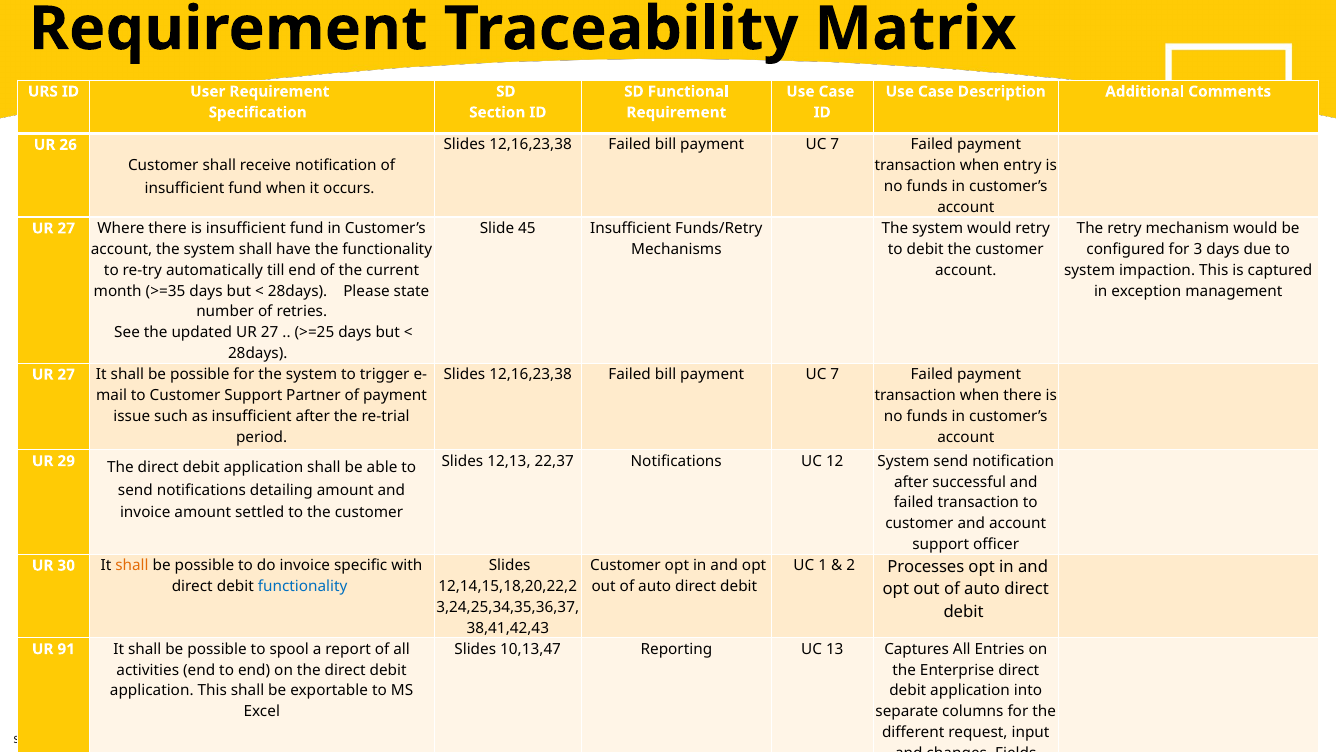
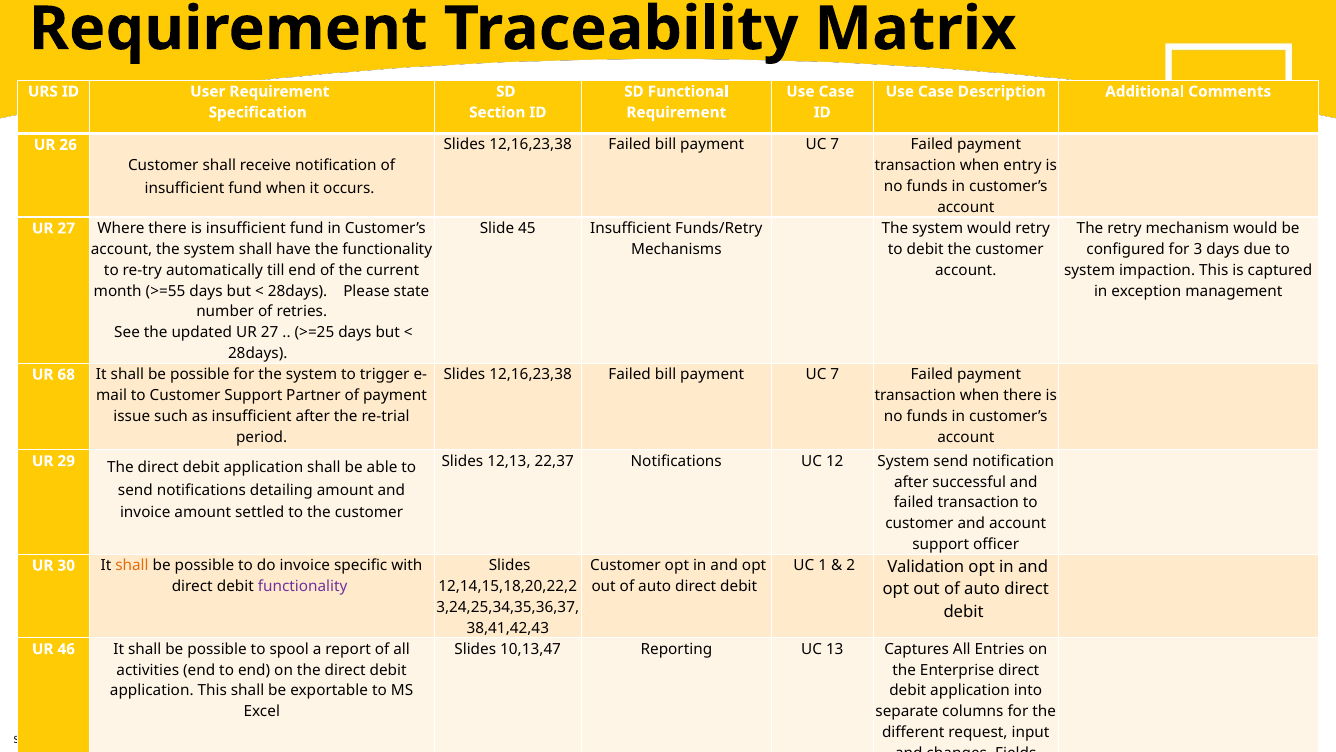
>=35: >=35 -> >=55
27 at (66, 374): 27 -> 68
Processes: Processes -> Validation
functionality at (303, 586) colour: blue -> purple
91: 91 -> 46
